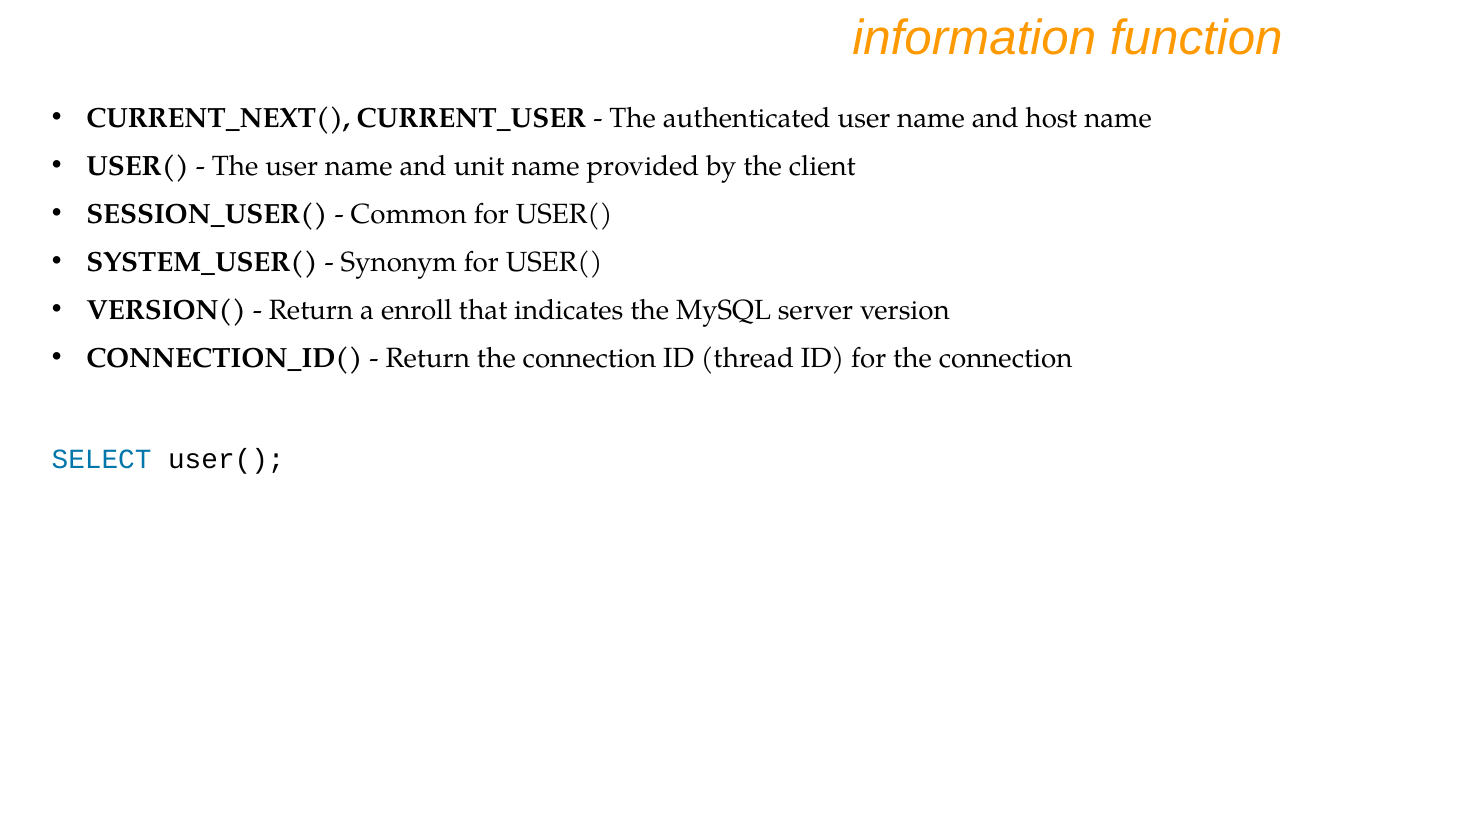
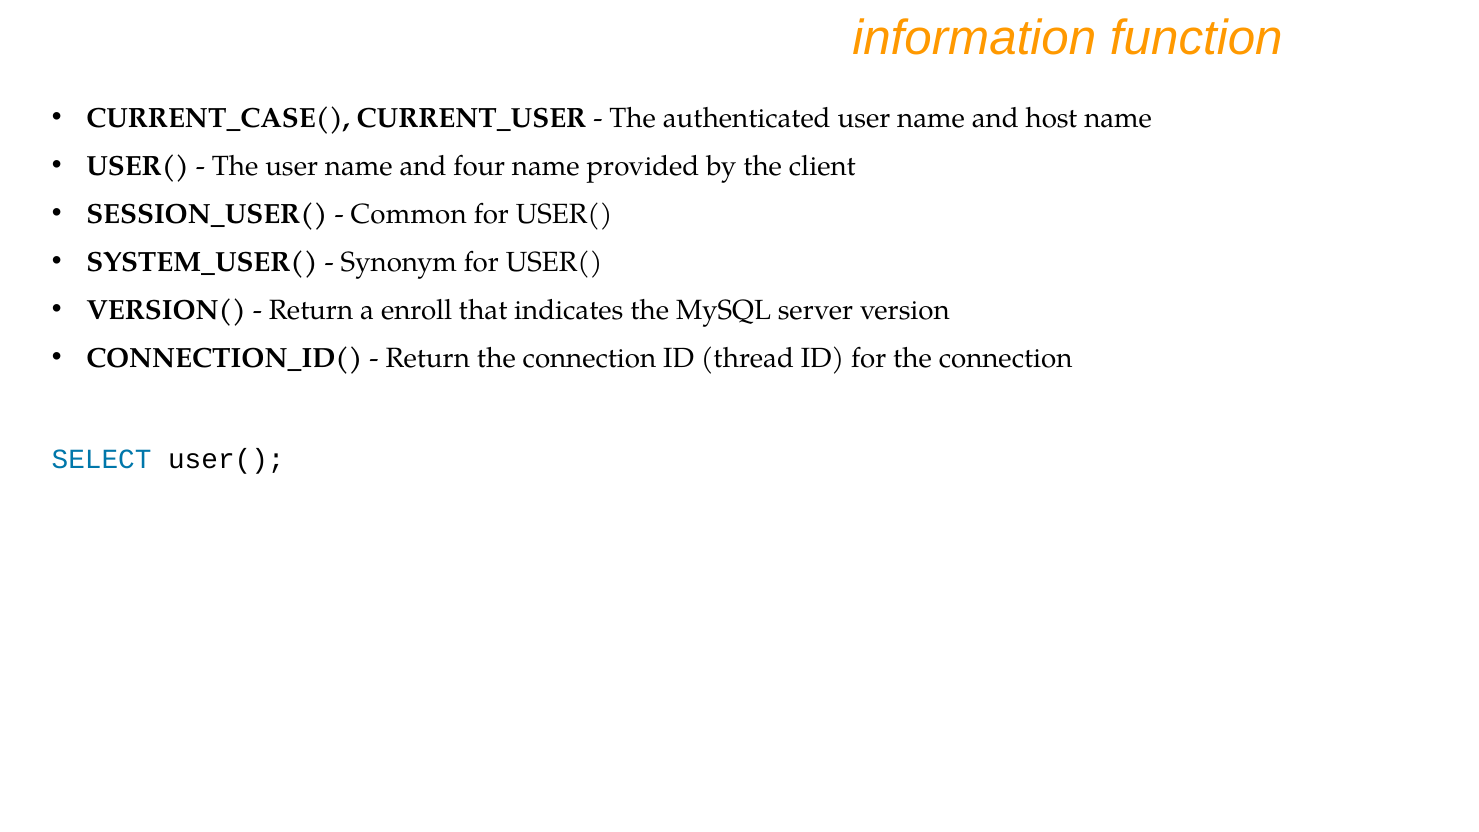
CURRENT_NEXT(: CURRENT_NEXT( -> CURRENT_CASE(
unit: unit -> four
